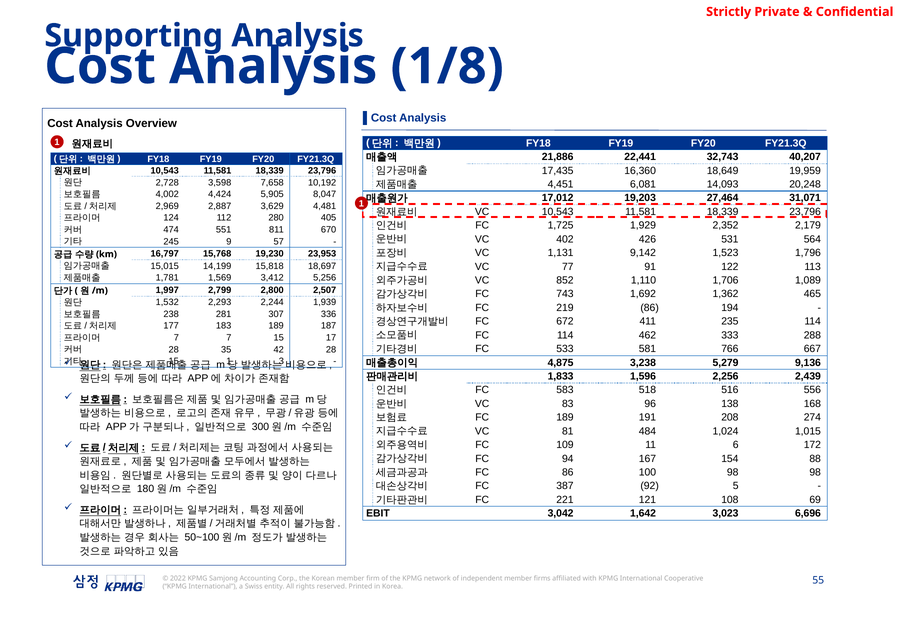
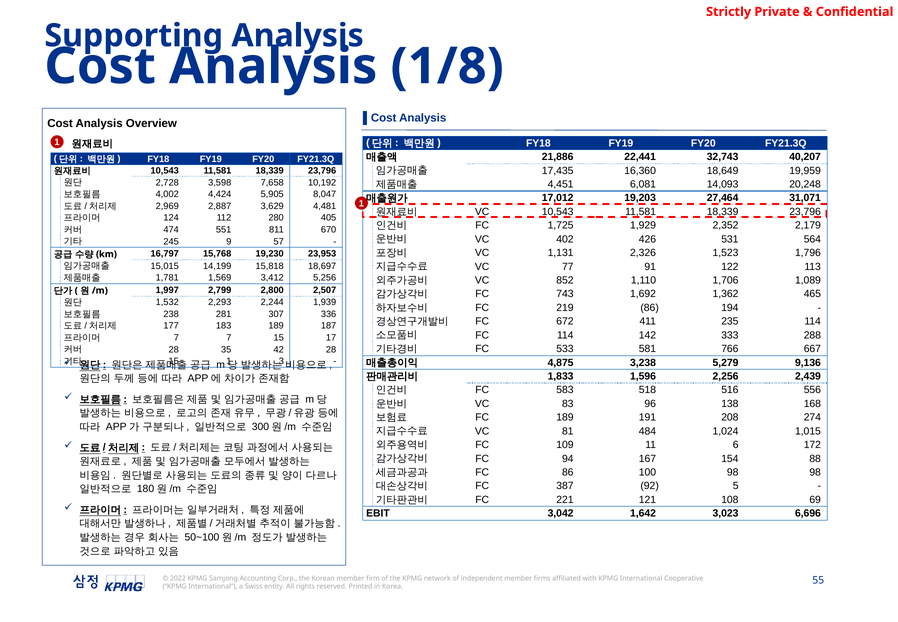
9,142: 9,142 -> 2,326
462: 462 -> 142
